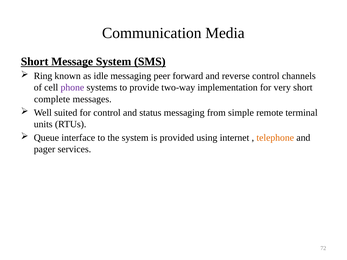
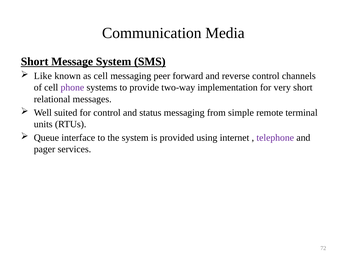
Ring: Ring -> Like
as idle: idle -> cell
complete: complete -> relational
telephone colour: orange -> purple
